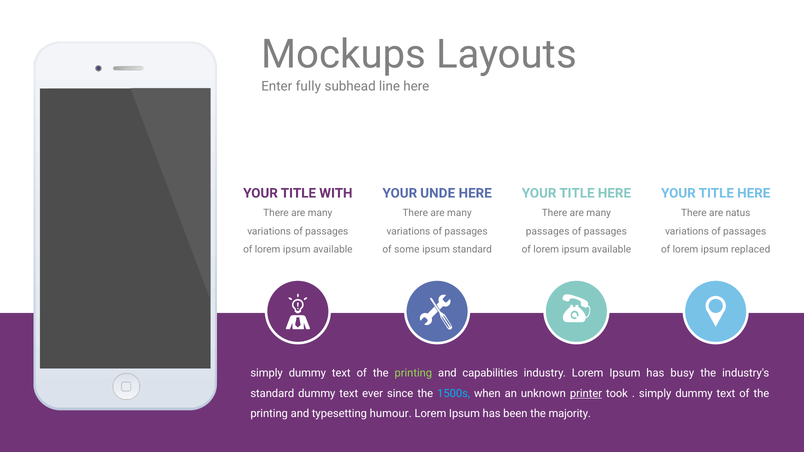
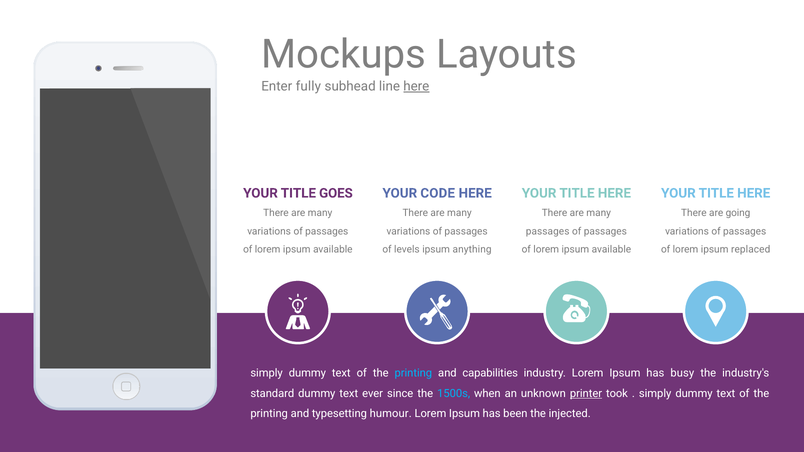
here at (416, 86) underline: none -> present
WITH: WITH -> GOES
UNDE: UNDE -> CODE
natus: natus -> going
some: some -> levels
ipsum standard: standard -> anything
printing at (413, 373) colour: light green -> light blue
majority: majority -> injected
